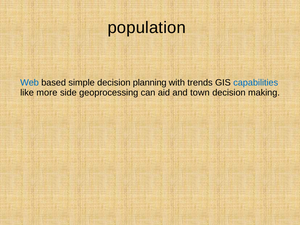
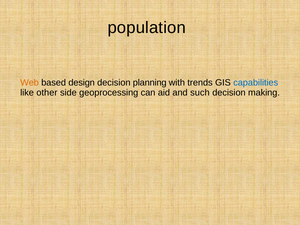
Web colour: blue -> orange
simple: simple -> design
more: more -> other
town: town -> such
